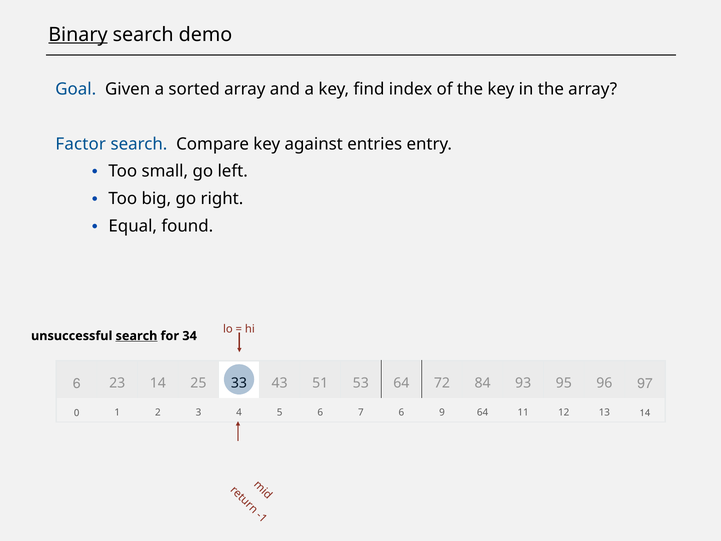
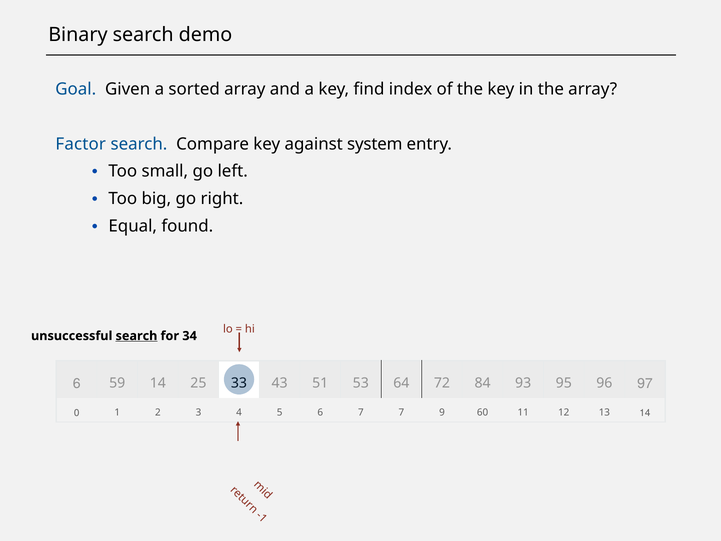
Binary underline: present -> none
entries: entries -> system
23: 23 -> 59
7 6: 6 -> 7
9 64: 64 -> 60
